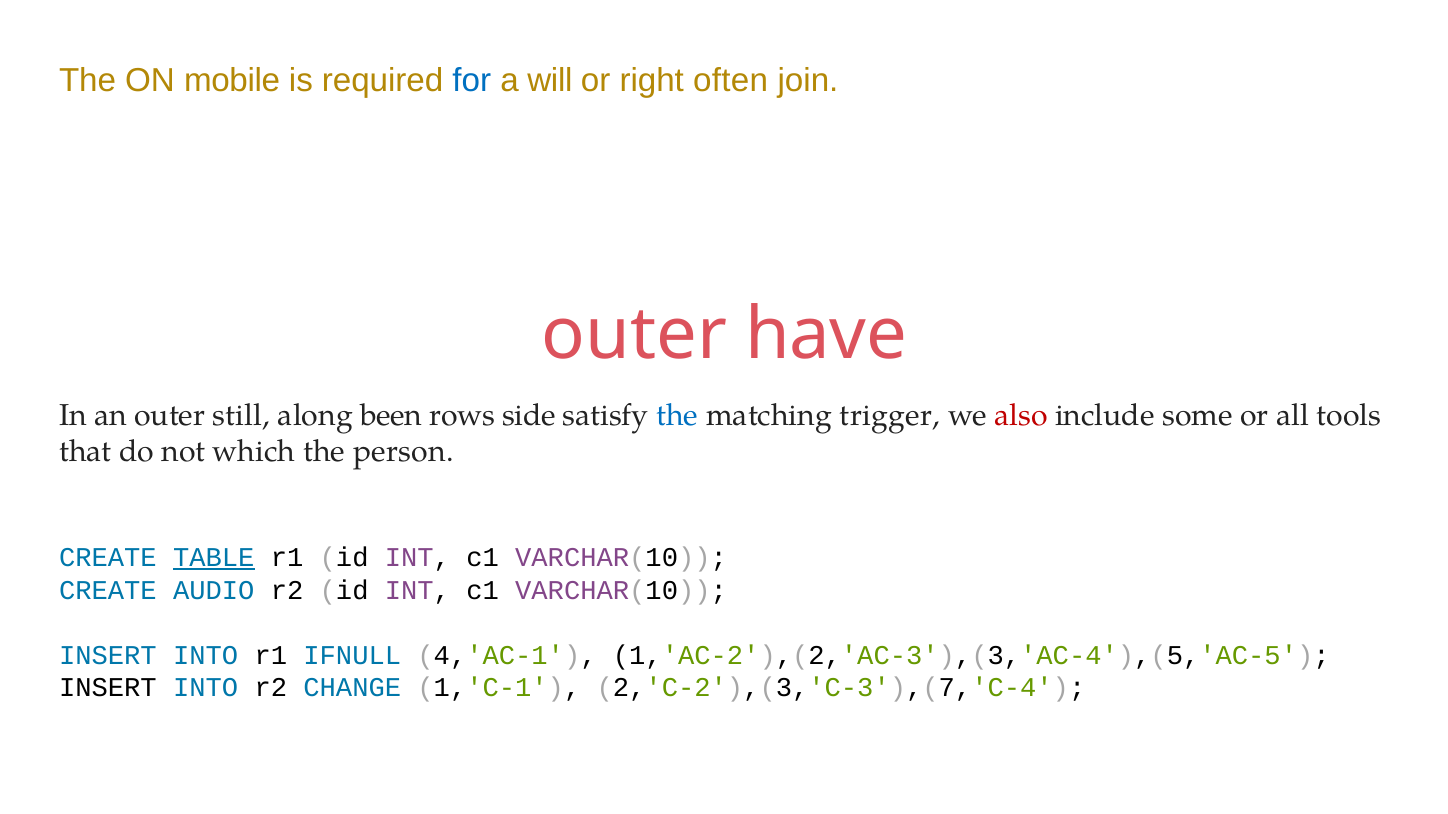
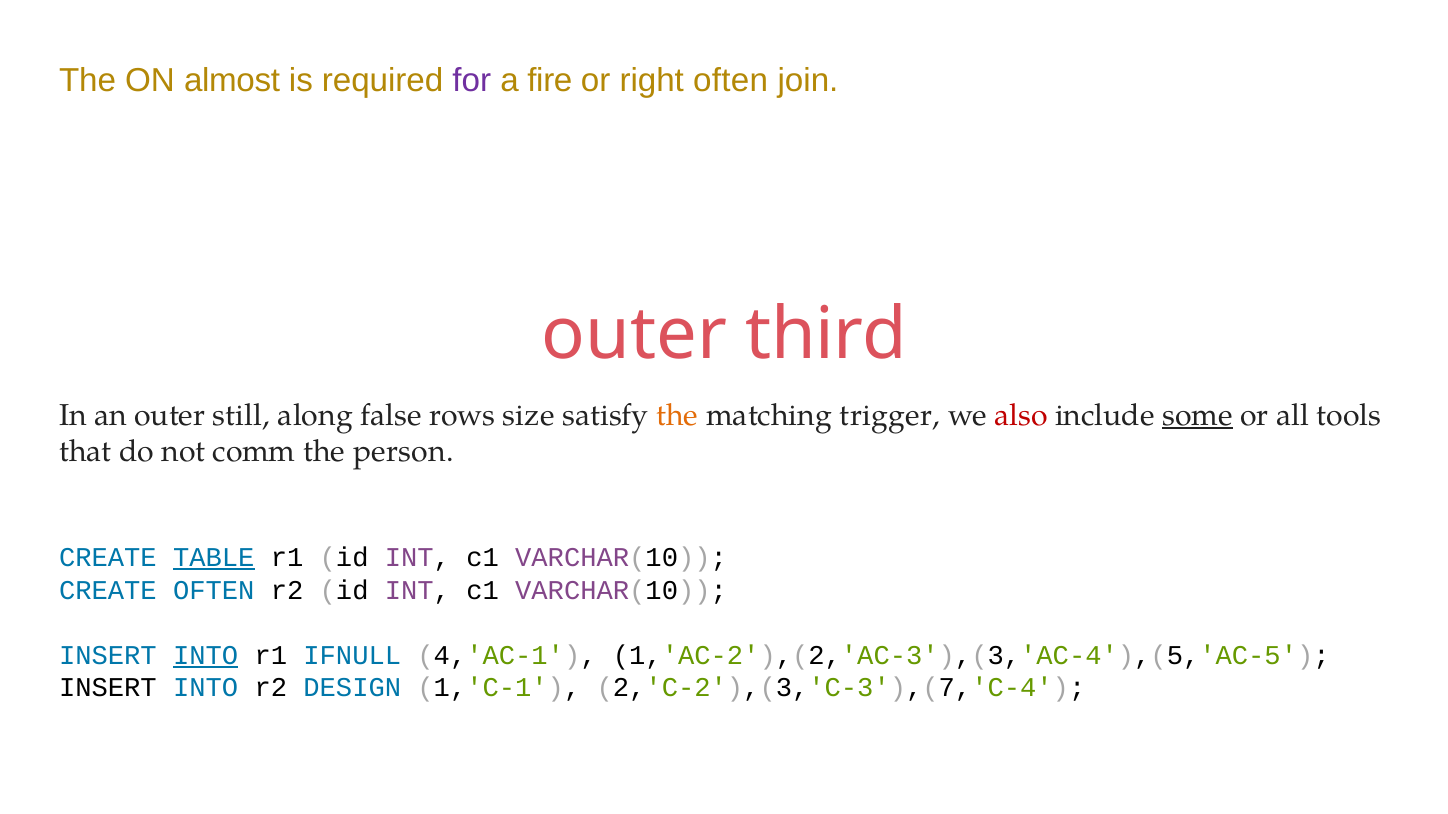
mobile: mobile -> almost
for colour: blue -> purple
will: will -> fire
have: have -> third
been: been -> false
side: side -> size
the at (677, 416) colour: blue -> orange
some underline: none -> present
which: which -> comm
CREATE AUDIO: AUDIO -> OFTEN
INTO at (206, 656) underline: none -> present
CHANGE: CHANGE -> DESIGN
